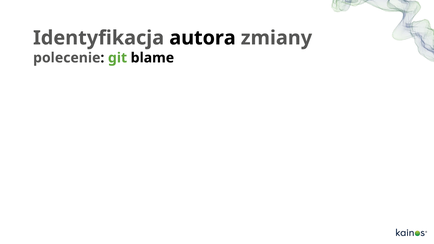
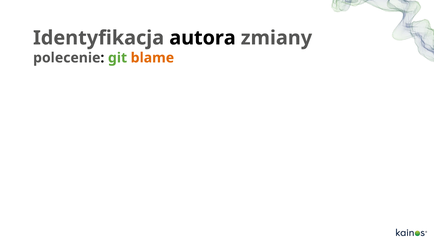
blame colour: black -> orange
